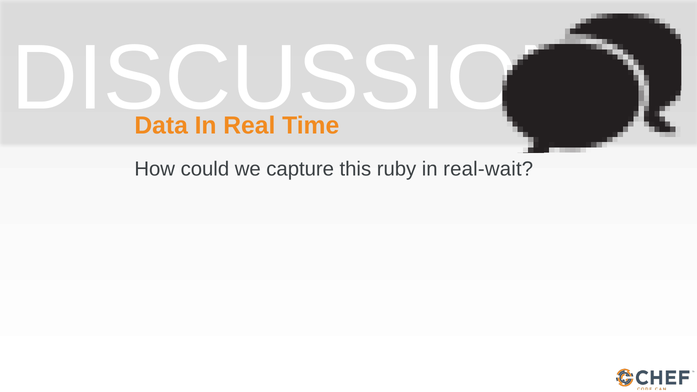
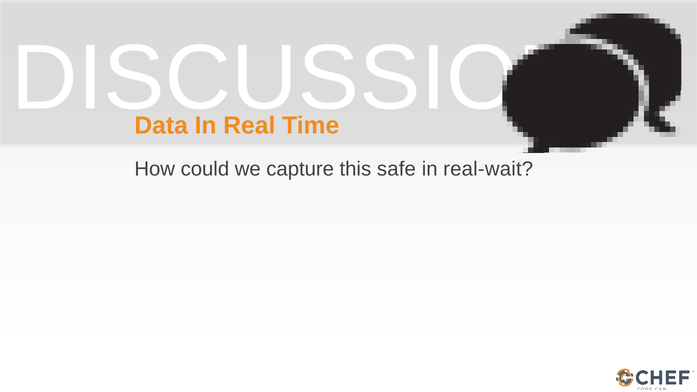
ruby: ruby -> safe
